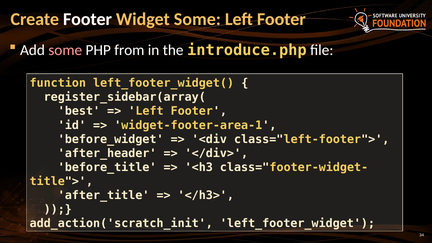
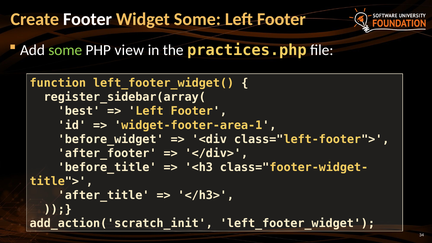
some at (65, 50) colour: pink -> light green
from: from -> view
introduce.php: introduce.php -> practices.php
after_header: after_header -> after_footer
